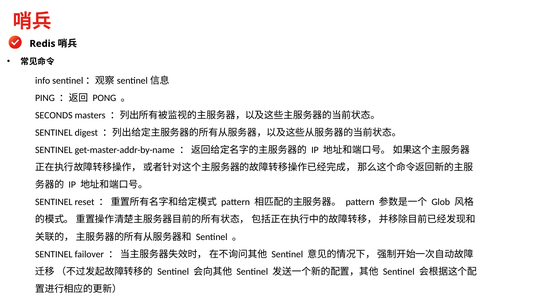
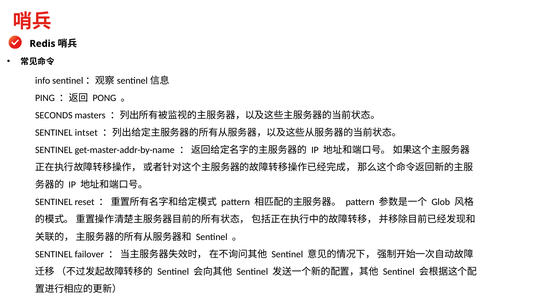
digest: digest -> intset
